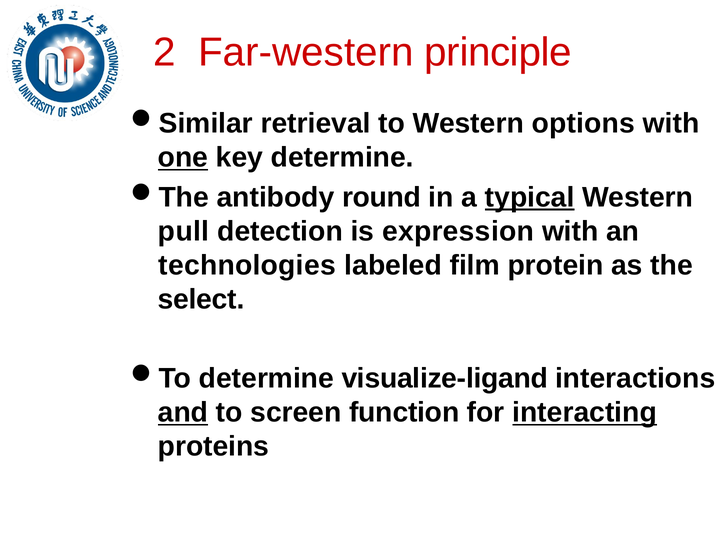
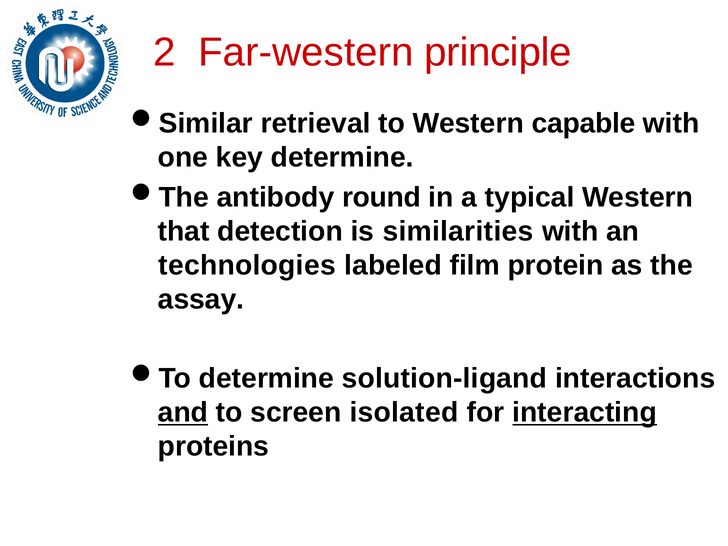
options: options -> capable
one underline: present -> none
typical underline: present -> none
pull: pull -> that
expression: expression -> similarities
select: select -> assay
visualize-ligand: visualize-ligand -> solution-ligand
function: function -> isolated
